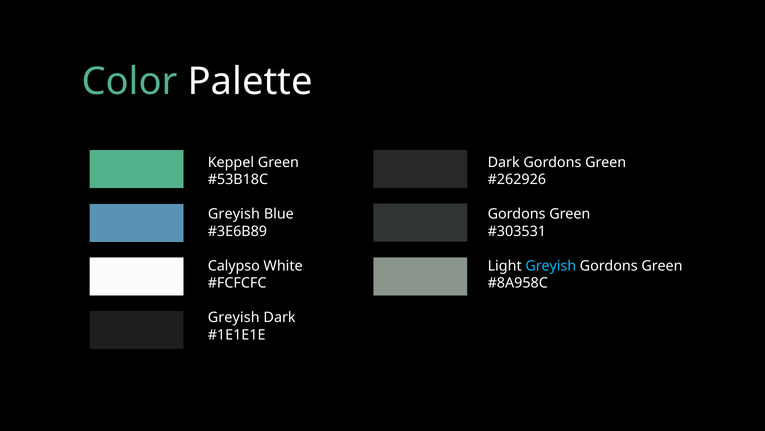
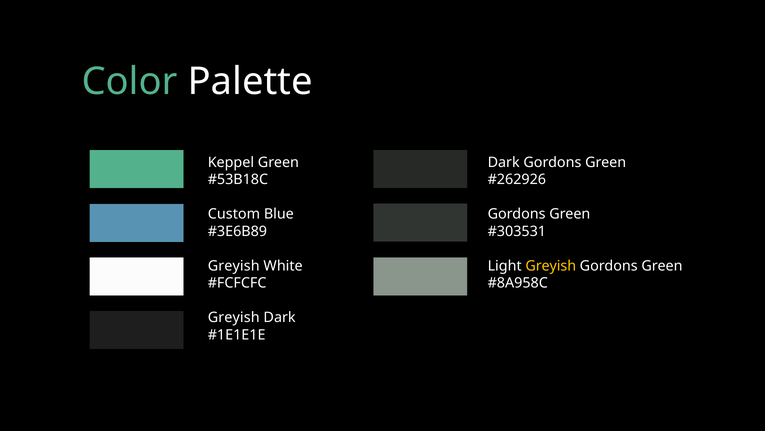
Greyish at (234, 214): Greyish -> Custom
Calypso at (234, 266): Calypso -> Greyish
Greyish at (551, 266) colour: light blue -> yellow
